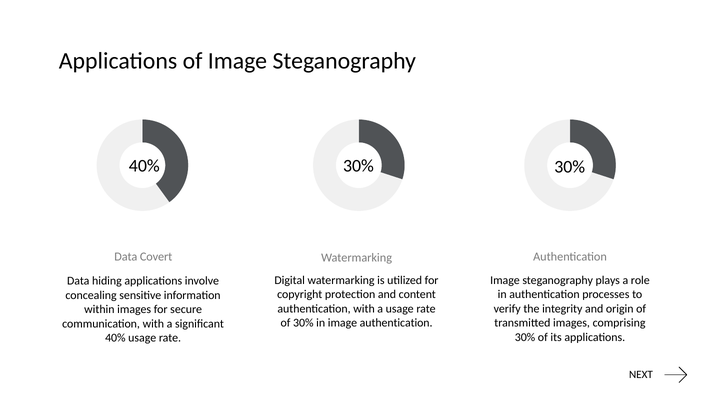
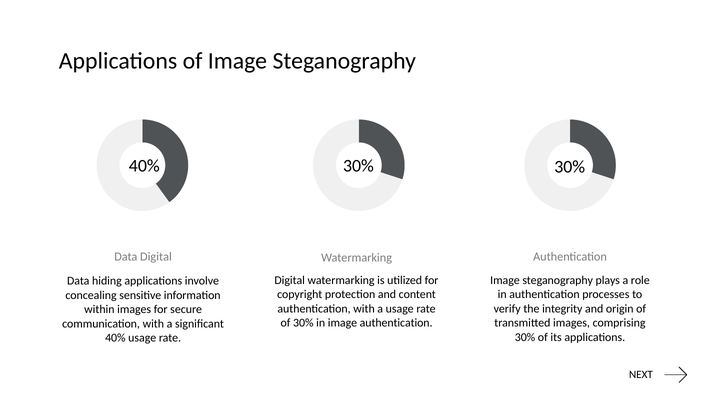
Data Covert: Covert -> Digital
